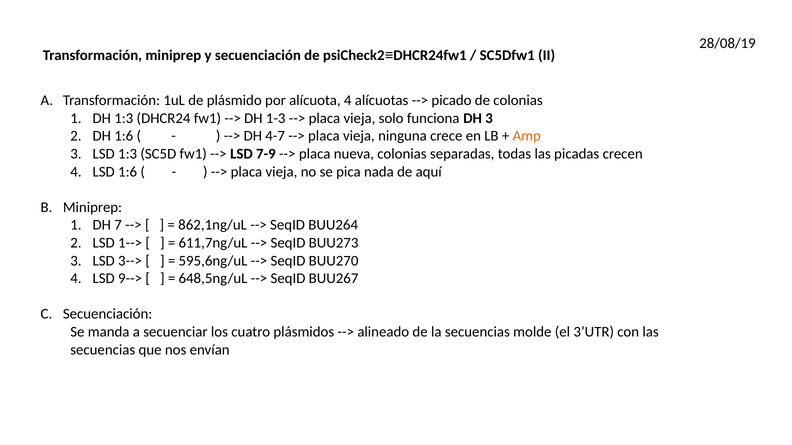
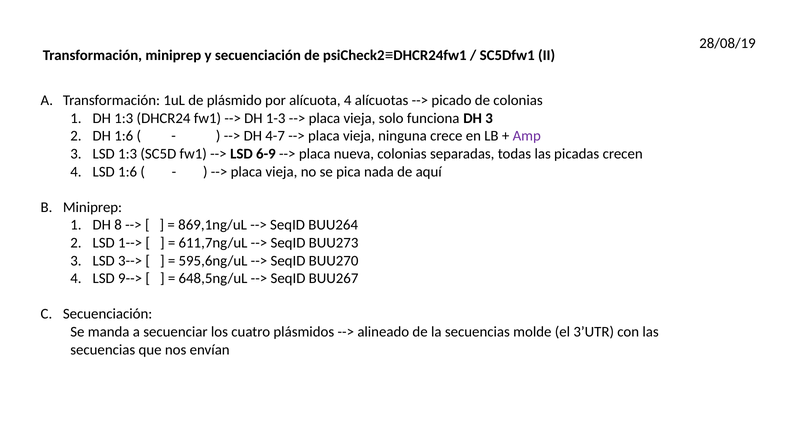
Amp colour: orange -> purple
7-9: 7-9 -> 6-9
7: 7 -> 8
862,1ng/uL: 862,1ng/uL -> 869,1ng/uL
